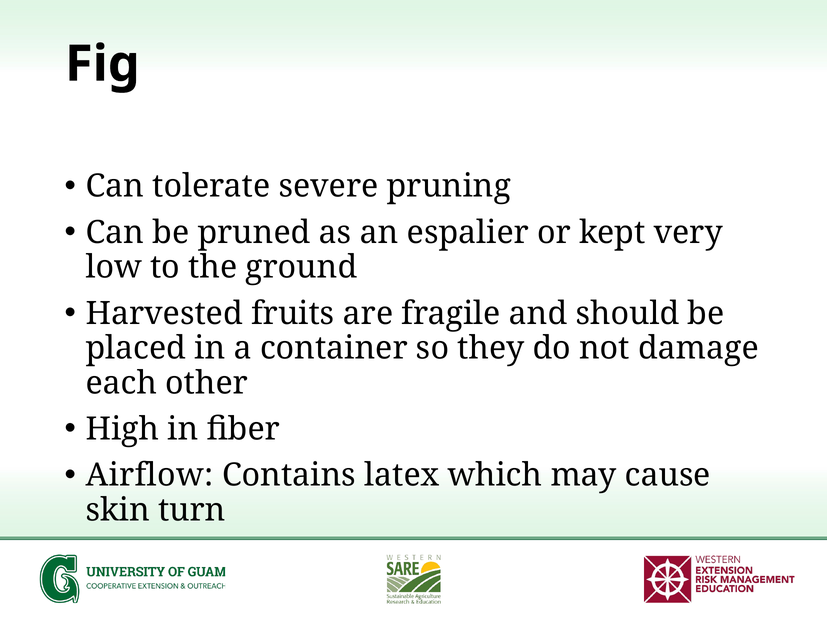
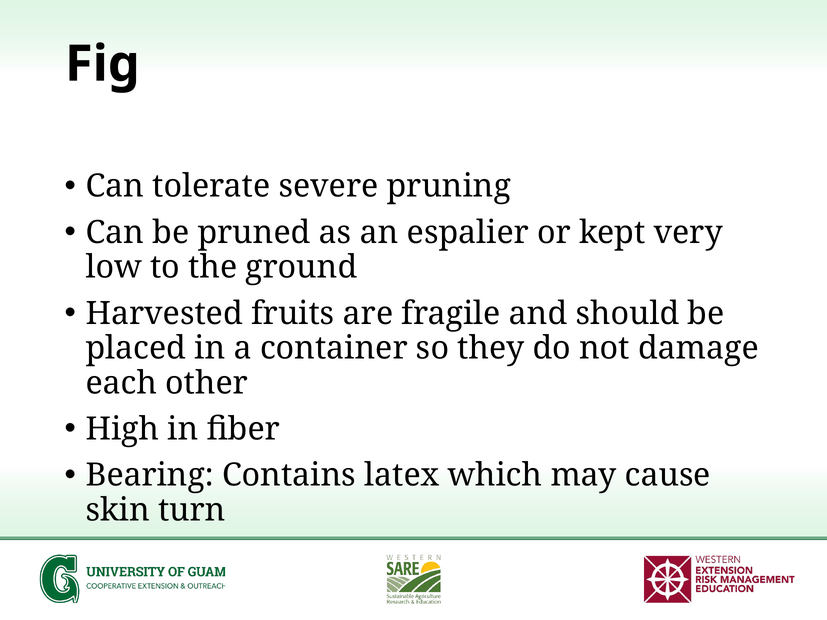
Airflow: Airflow -> Bearing
